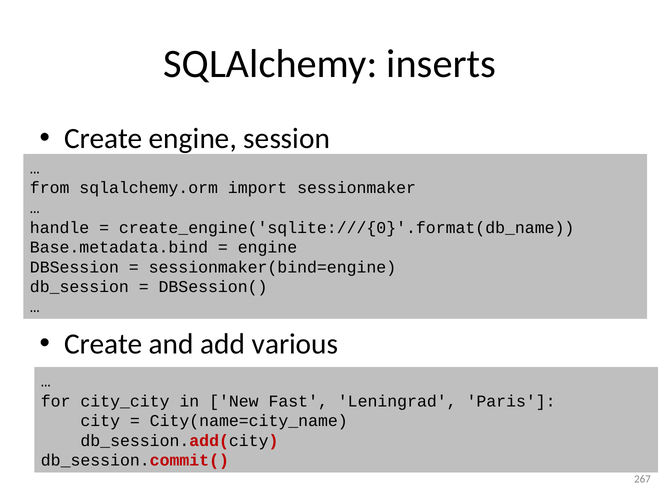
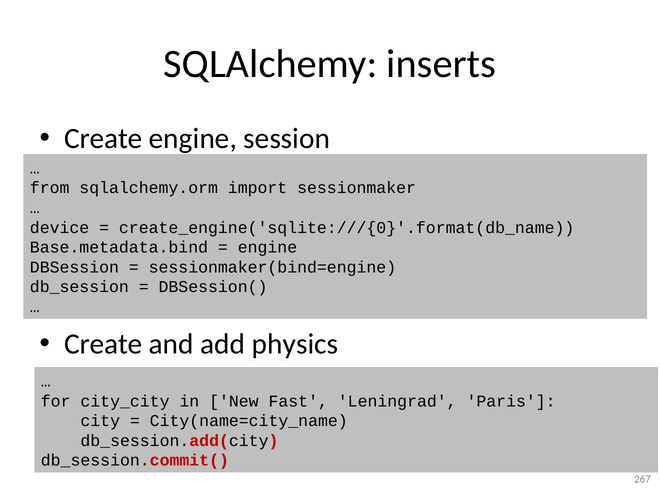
handle: handle -> device
various: various -> physics
